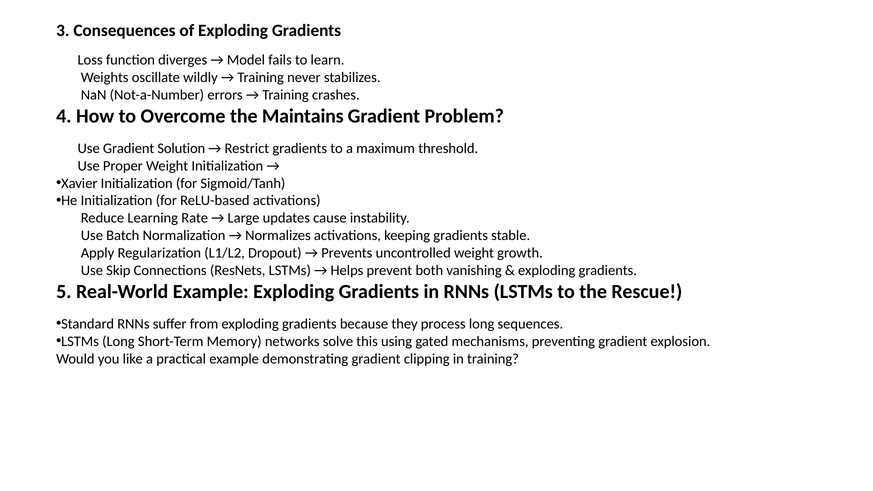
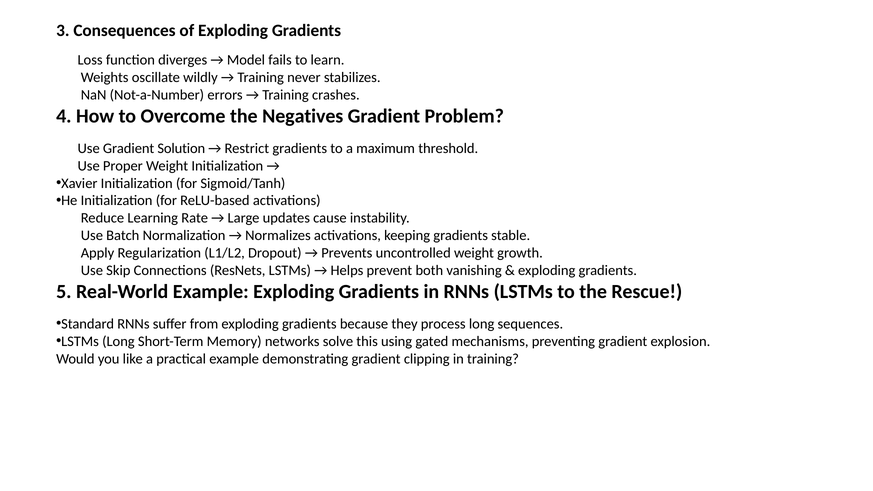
Maintains: Maintains -> Negatives
